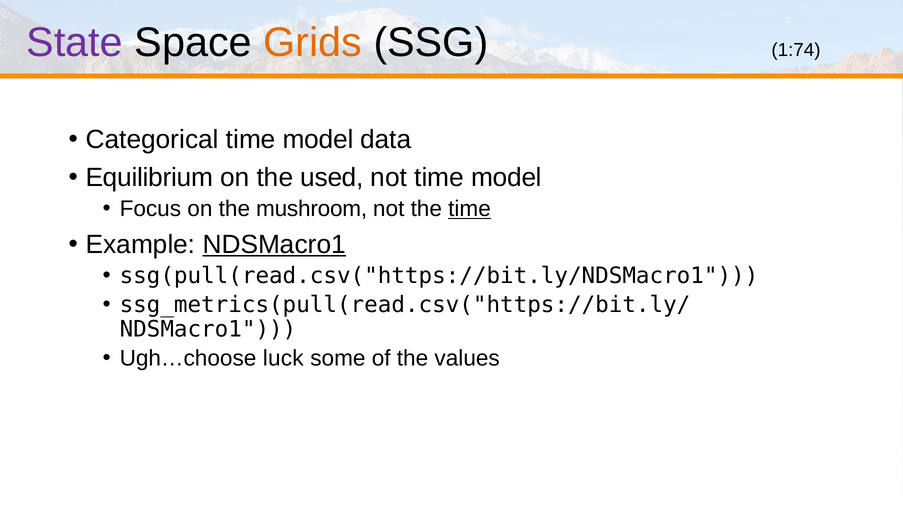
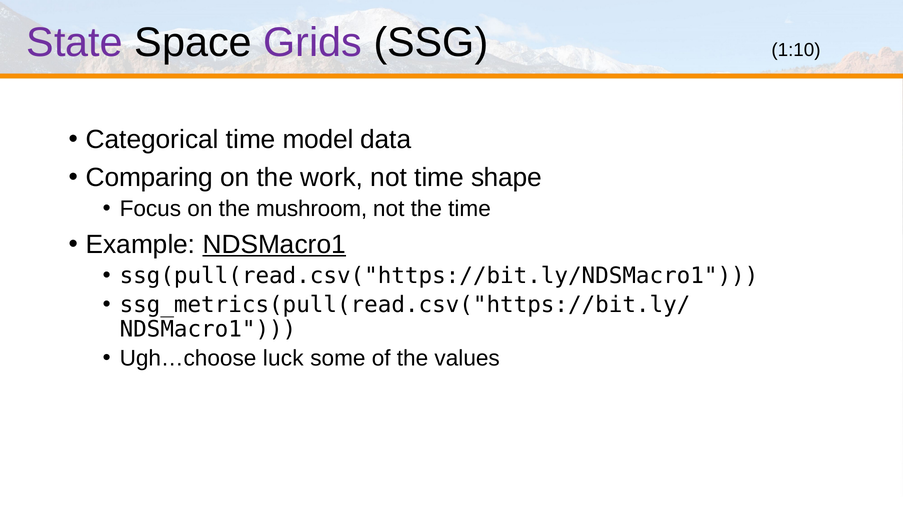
Grids colour: orange -> purple
1:74: 1:74 -> 1:10
Equilibrium: Equilibrium -> Comparing
used: used -> work
not time model: model -> shape
time at (470, 209) underline: present -> none
